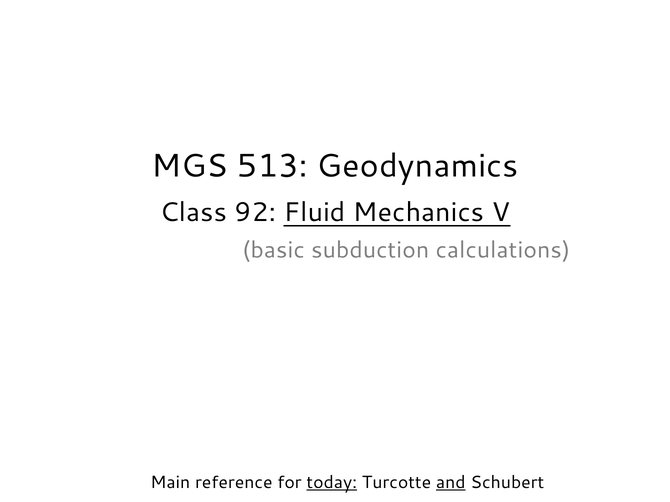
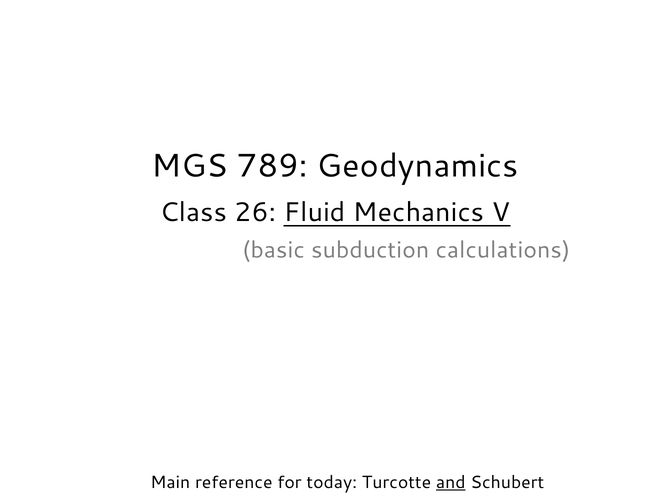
513: 513 -> 789
92: 92 -> 26
today underline: present -> none
